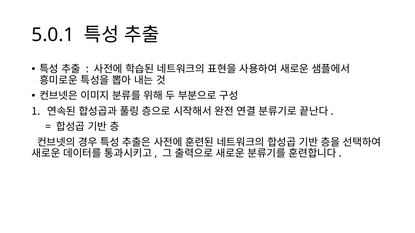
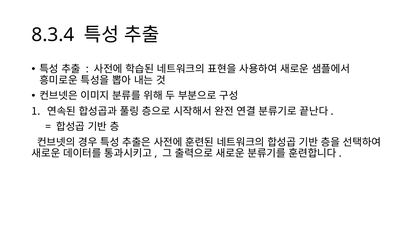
5.0.1: 5.0.1 -> 8.3.4
